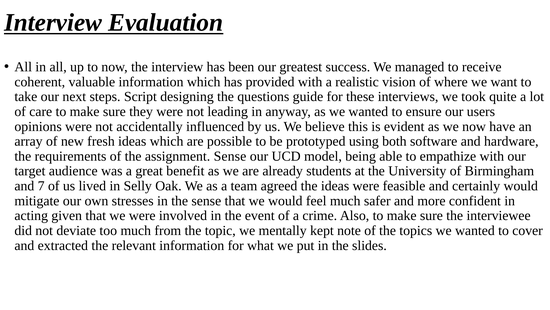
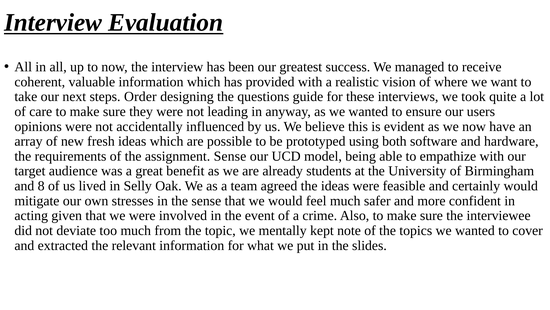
Script: Script -> Order
7: 7 -> 8
